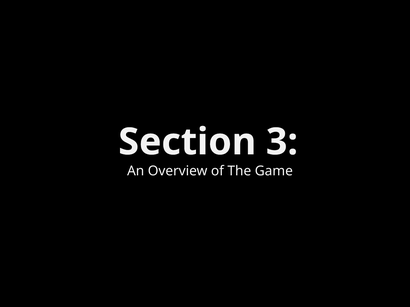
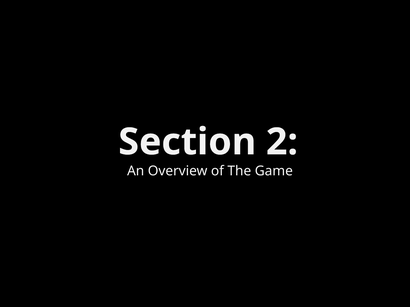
3: 3 -> 2
